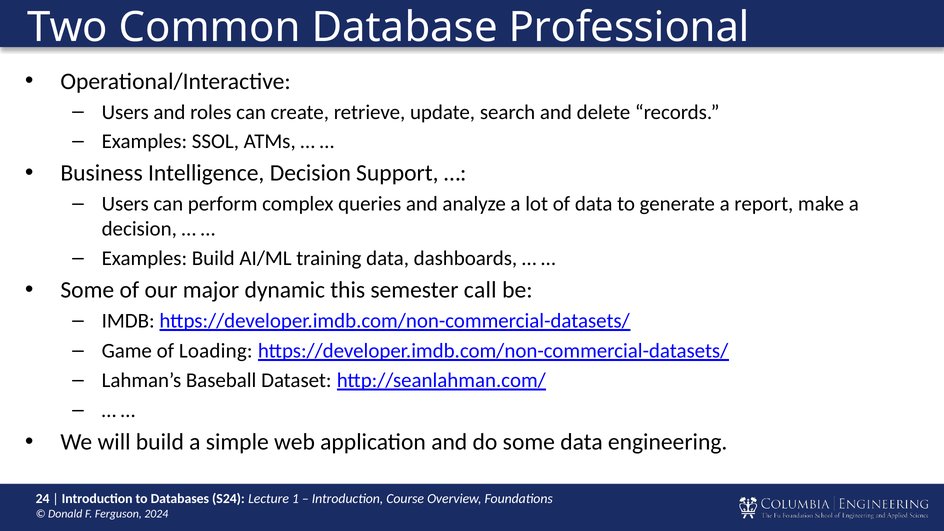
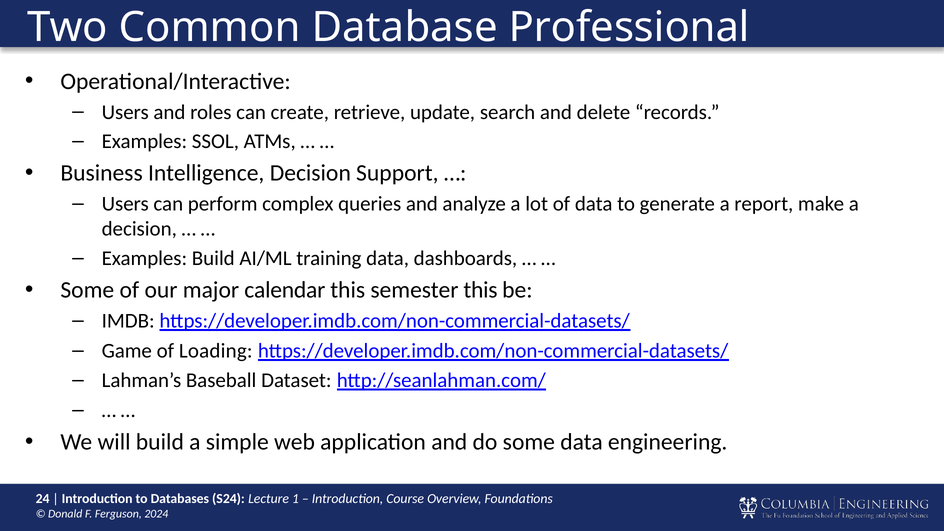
dynamic: dynamic -> calendar
semester call: call -> this
